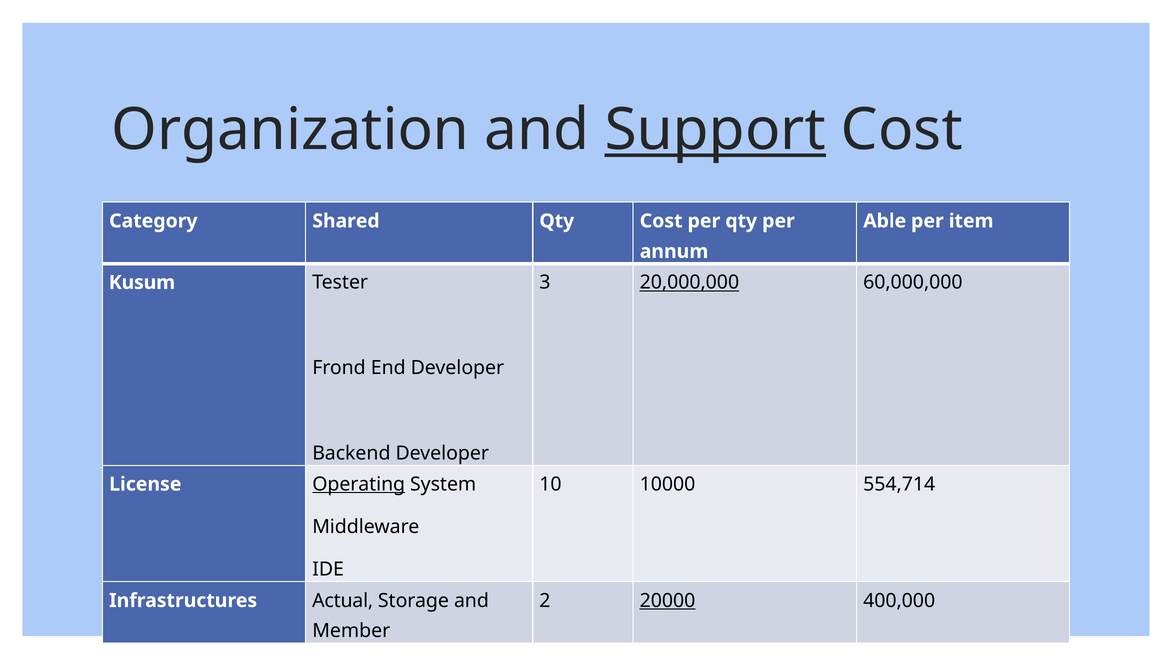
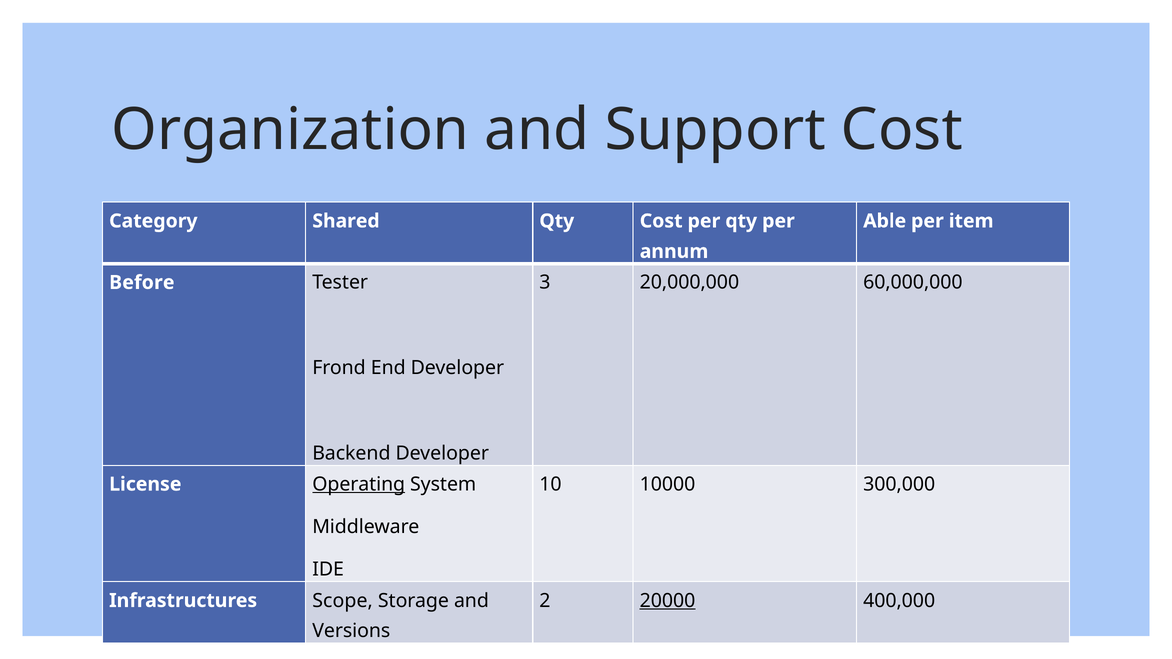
Support underline: present -> none
20,000,000 underline: present -> none
Kusum: Kusum -> Before
554,714: 554,714 -> 300,000
Actual: Actual -> Scope
Member: Member -> Versions
